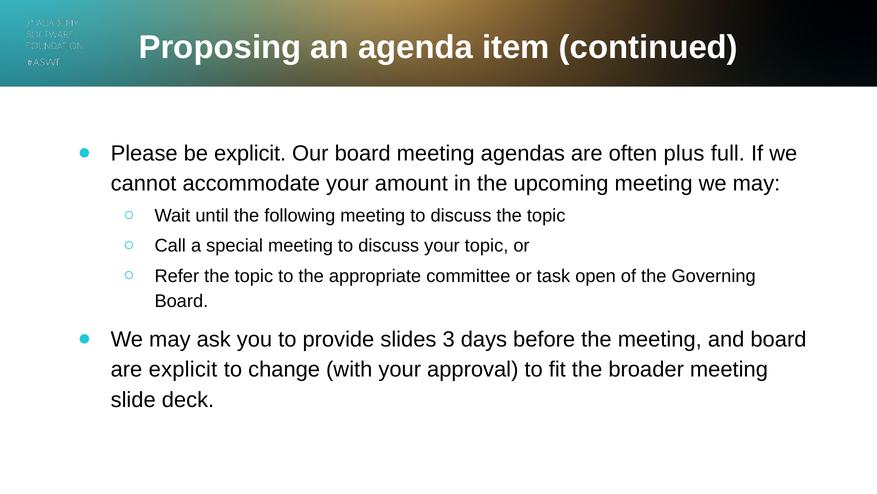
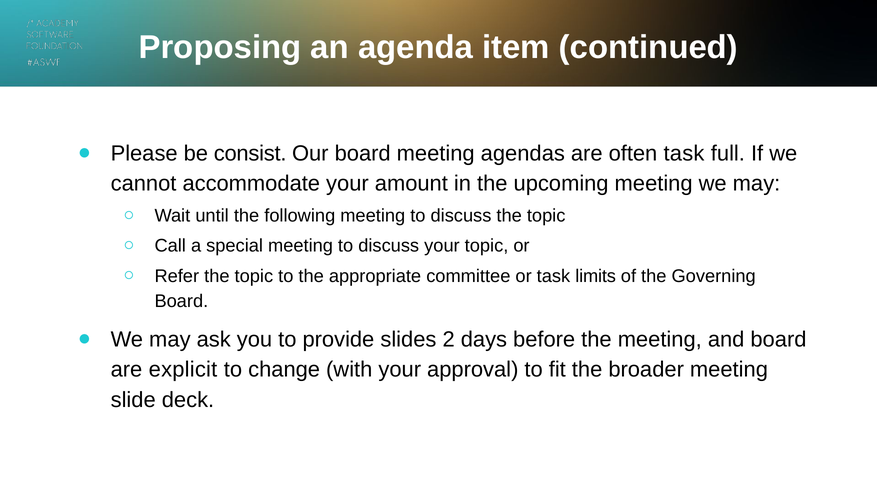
be explicit: explicit -> consist
often plus: plus -> task
open: open -> limits
3: 3 -> 2
